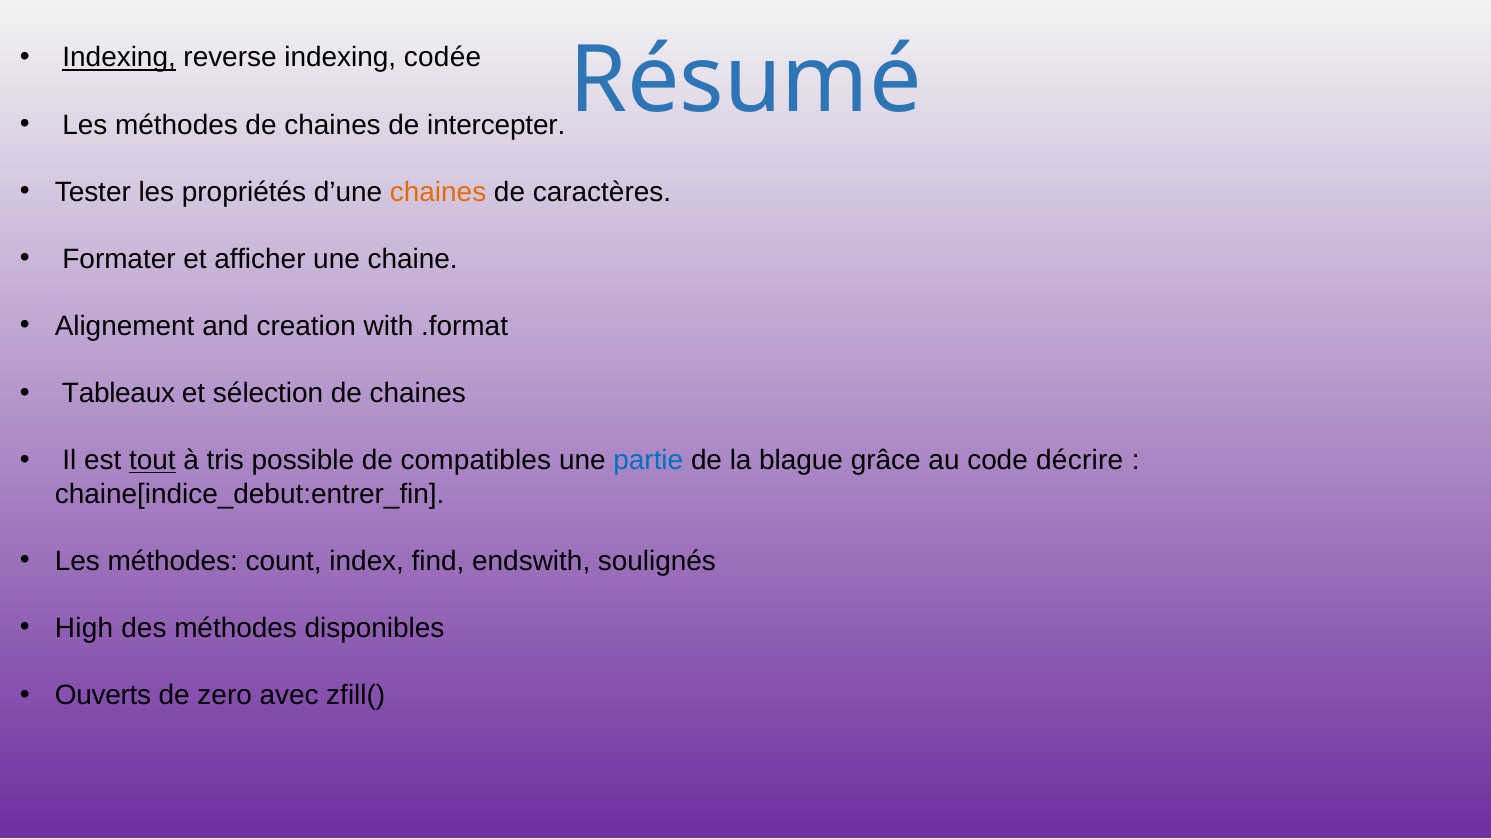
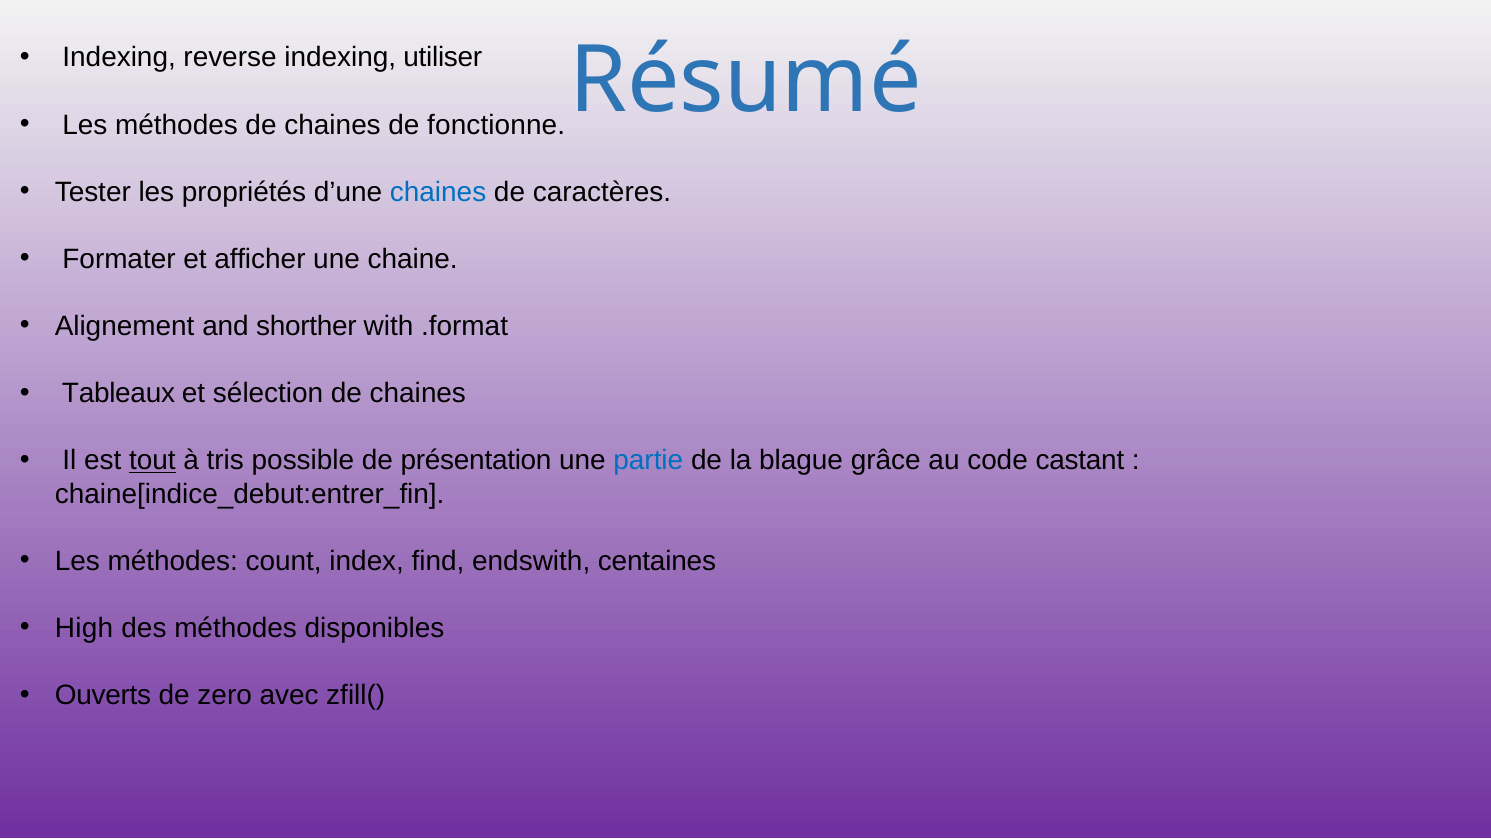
Indexing at (119, 58) underline: present -> none
codée: codée -> utiliser
intercepter: intercepter -> fonctionne
chaines at (438, 192) colour: orange -> blue
creation: creation -> shorther
compatibles: compatibles -> présentation
décrire: décrire -> castant
soulignés: soulignés -> centaines
